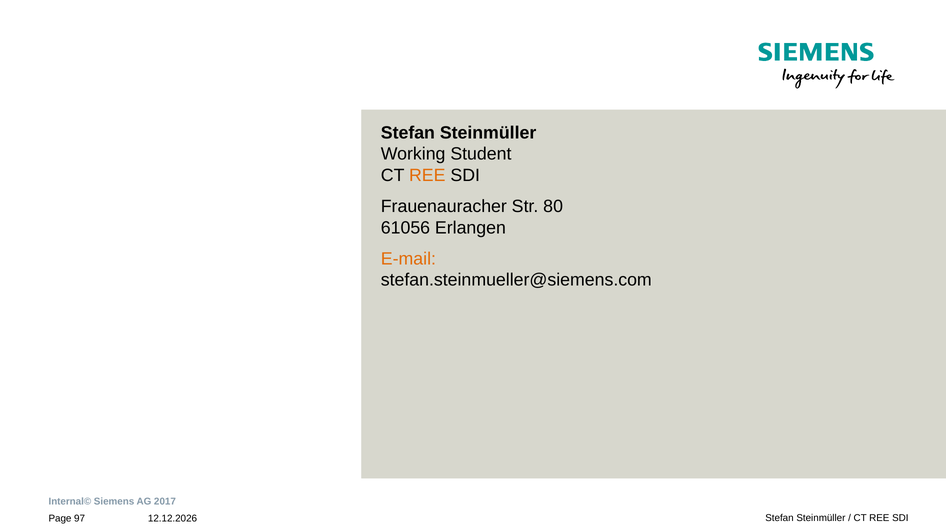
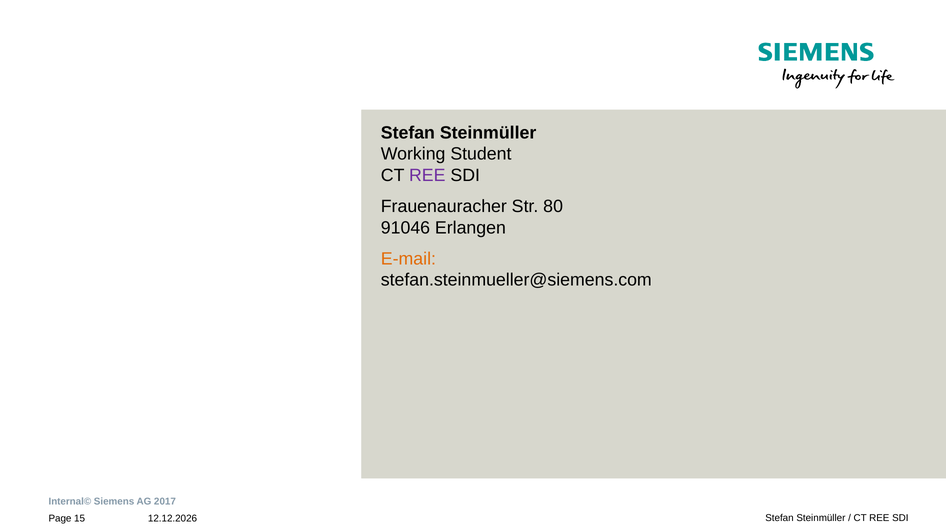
REE at (427, 175) colour: orange -> purple
61056: 61056 -> 91046
97: 97 -> 15
